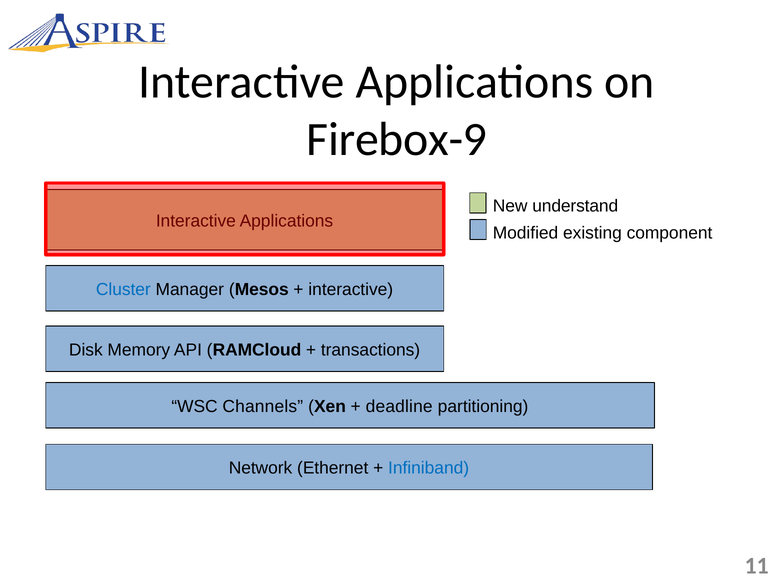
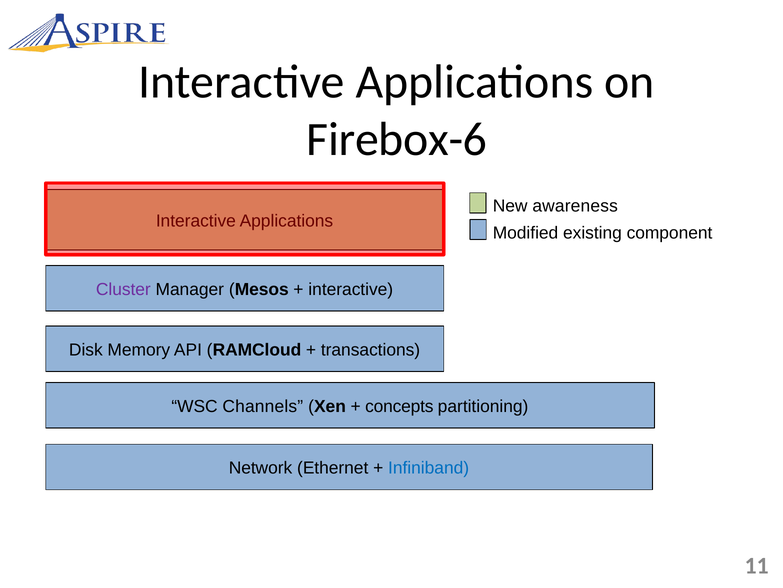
Firebox-9: Firebox-9 -> Firebox-6
understand: understand -> awareness
Cluster colour: blue -> purple
deadline: deadline -> concepts
